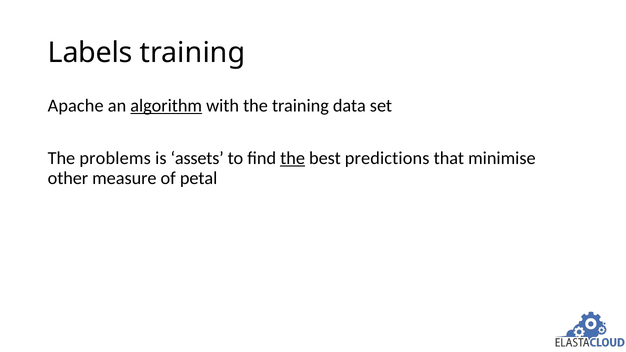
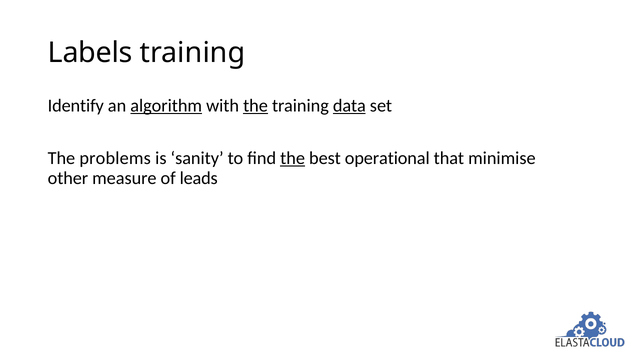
Apache: Apache -> Identify
the at (256, 106) underline: none -> present
data underline: none -> present
assets: assets -> sanity
predictions: predictions -> operational
petal: petal -> leads
